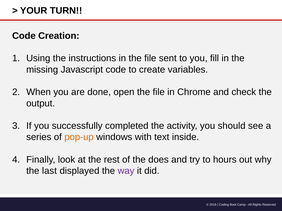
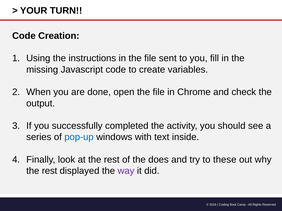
pop-up colour: orange -> blue
hours: hours -> these
last at (49, 171): last -> rest
